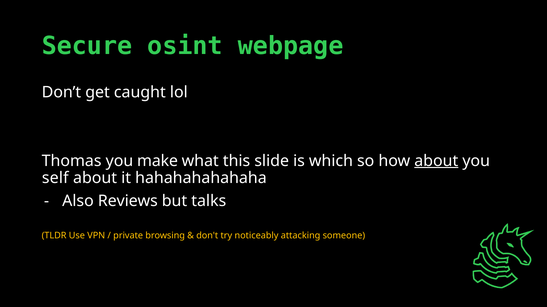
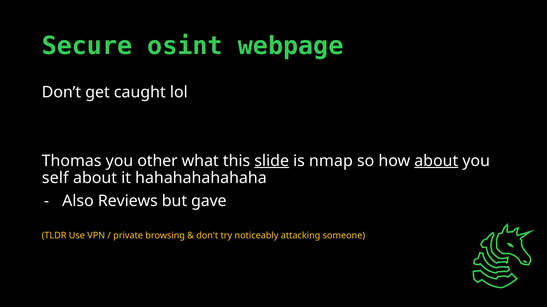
make: make -> other
slide underline: none -> present
which: which -> nmap
talks: talks -> gave
